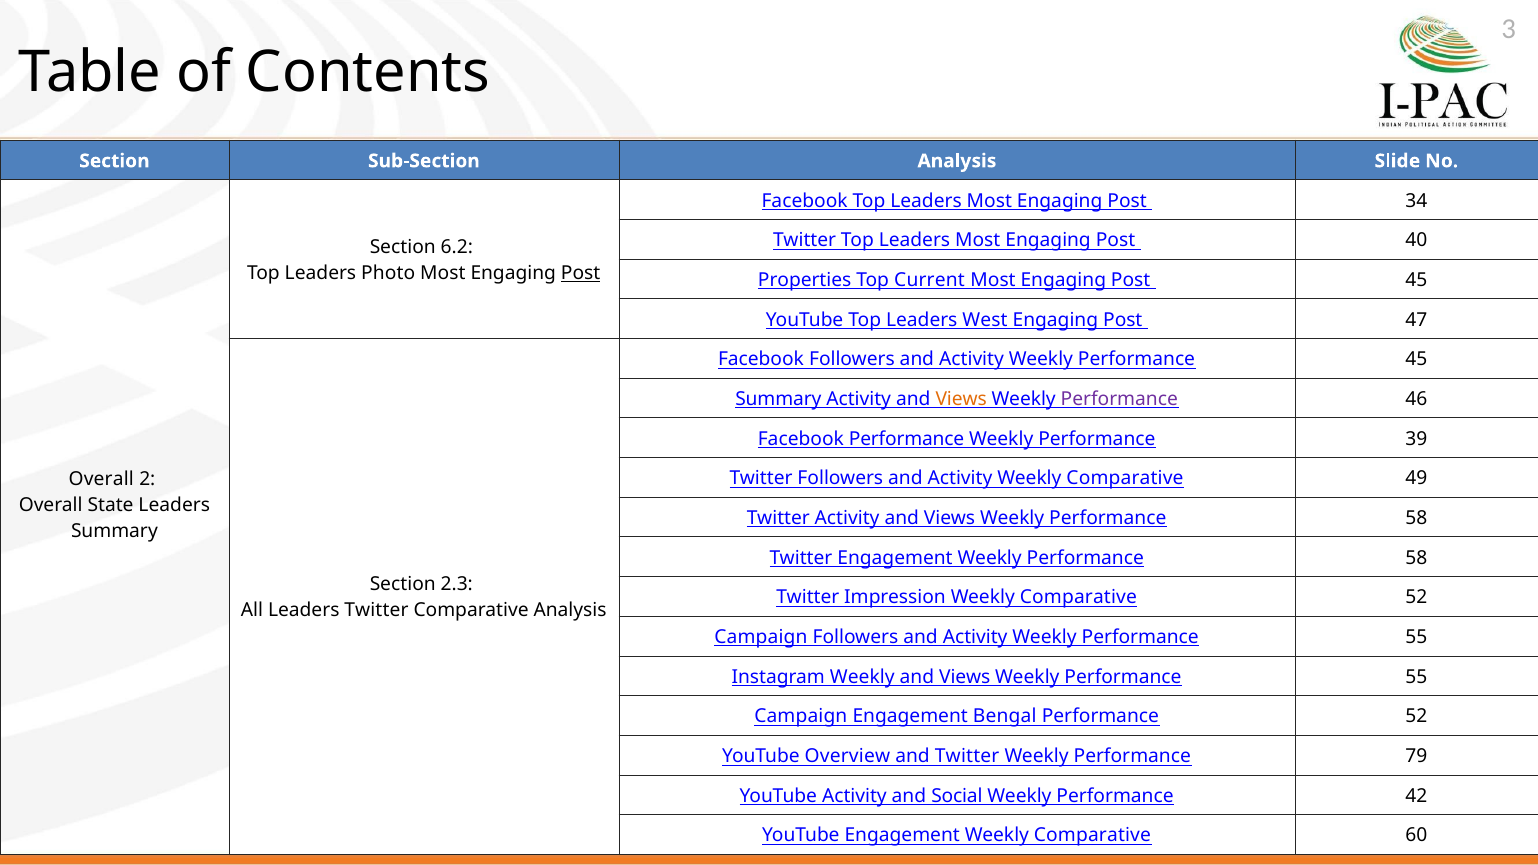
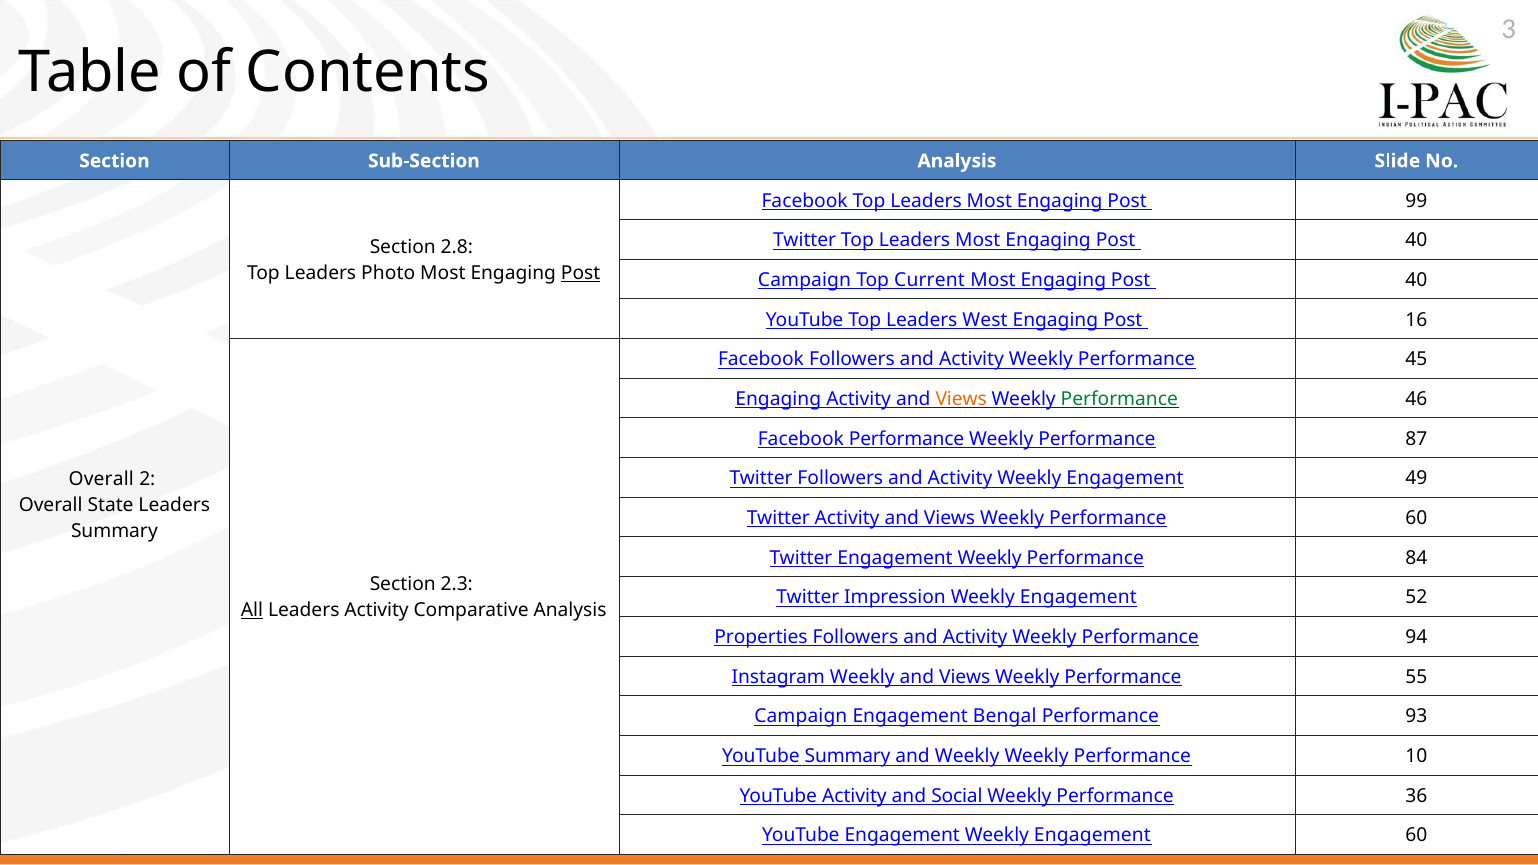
34: 34 -> 99
6.2: 6.2 -> 2.8
Properties at (805, 280): Properties -> Campaign
45 at (1416, 280): 45 -> 40
47: 47 -> 16
Summary at (778, 399): Summary -> Engaging
Performance at (1119, 399) colour: purple -> green
39: 39 -> 87
Activity Weekly Comparative: Comparative -> Engagement
Views Weekly Performance 58: 58 -> 60
Engagement Weekly Performance 58: 58 -> 84
Impression Weekly Comparative: Comparative -> Engagement
All underline: none -> present
Leaders Twitter: Twitter -> Activity
Campaign at (761, 637): Campaign -> Properties
Activity Weekly Performance 55: 55 -> 94
Performance 52: 52 -> 93
YouTube Overview: Overview -> Summary
and Twitter: Twitter -> Weekly
79: 79 -> 10
42: 42 -> 36
Engagement Weekly Comparative: Comparative -> Engagement
